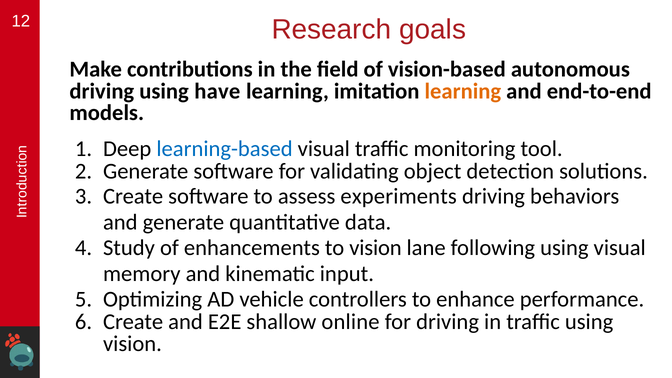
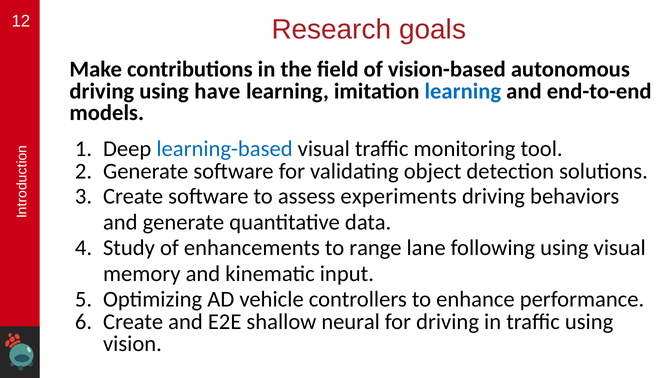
learning at (463, 91) colour: orange -> blue
to vision: vision -> range
online: online -> neural
